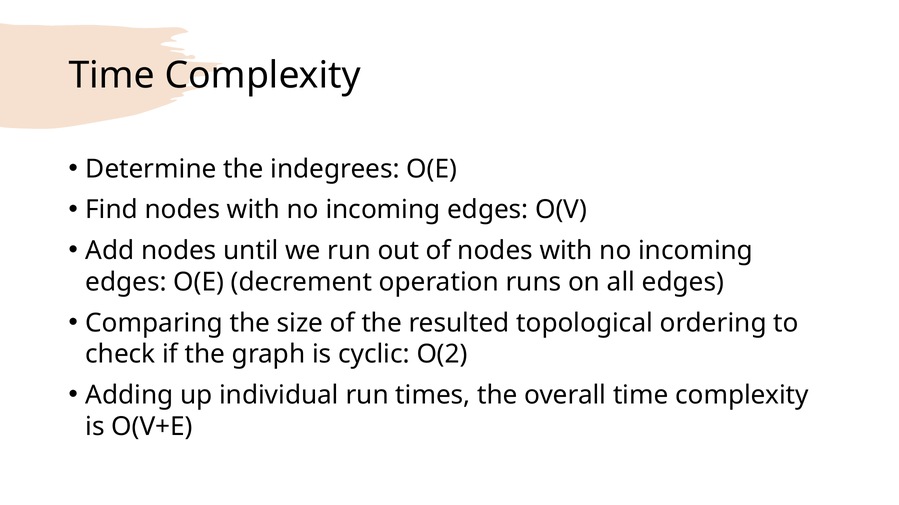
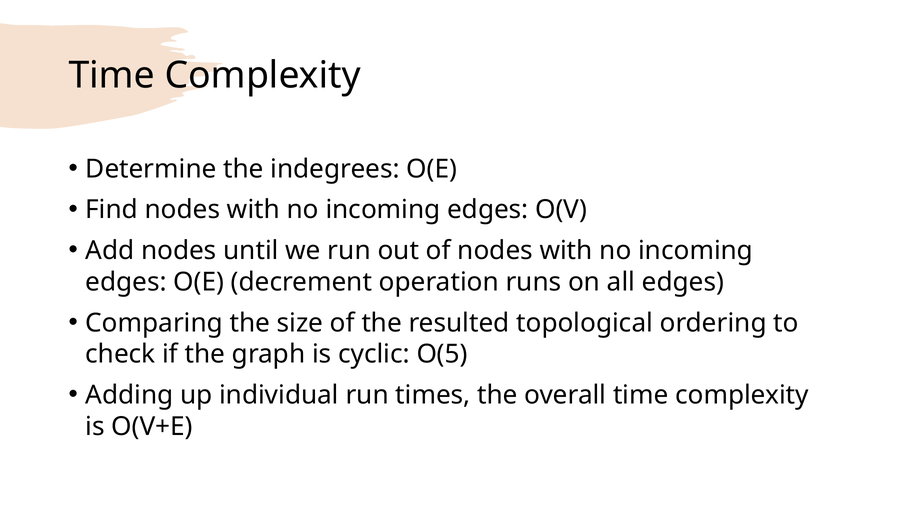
O(2: O(2 -> O(5
